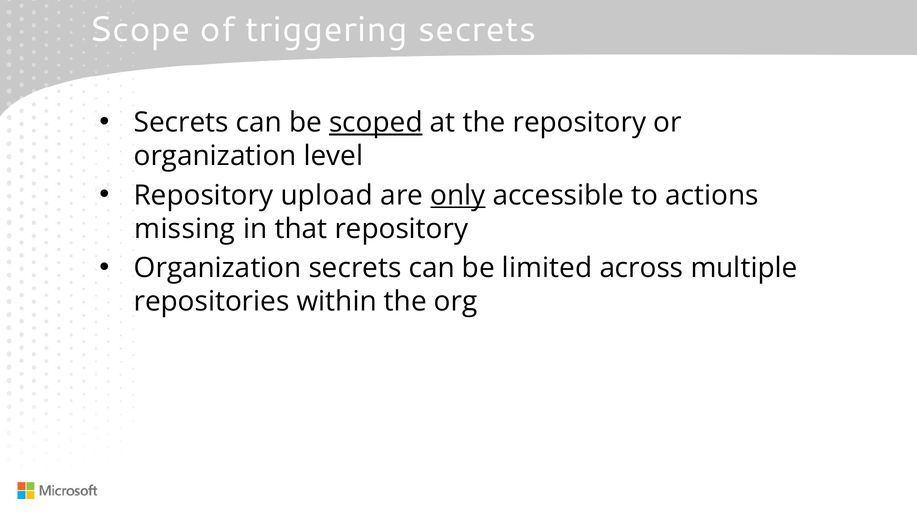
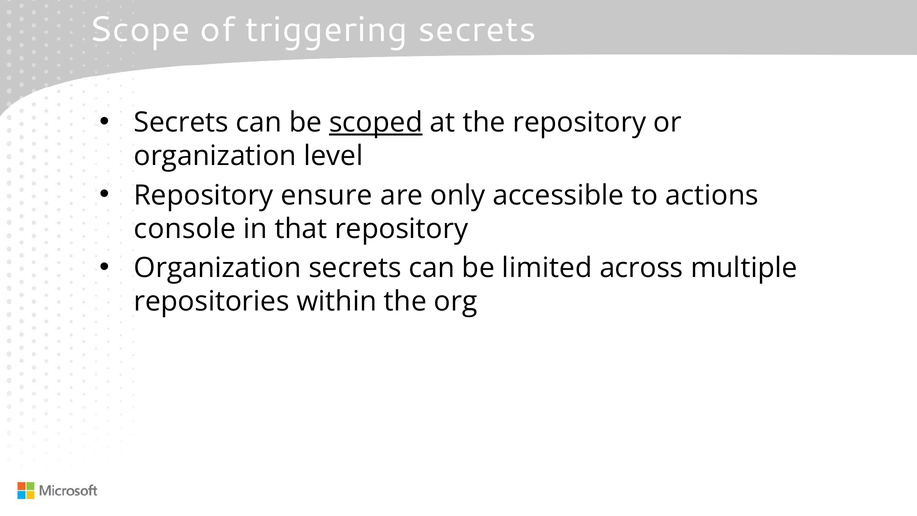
upload: upload -> ensure
only underline: present -> none
missing: missing -> console
